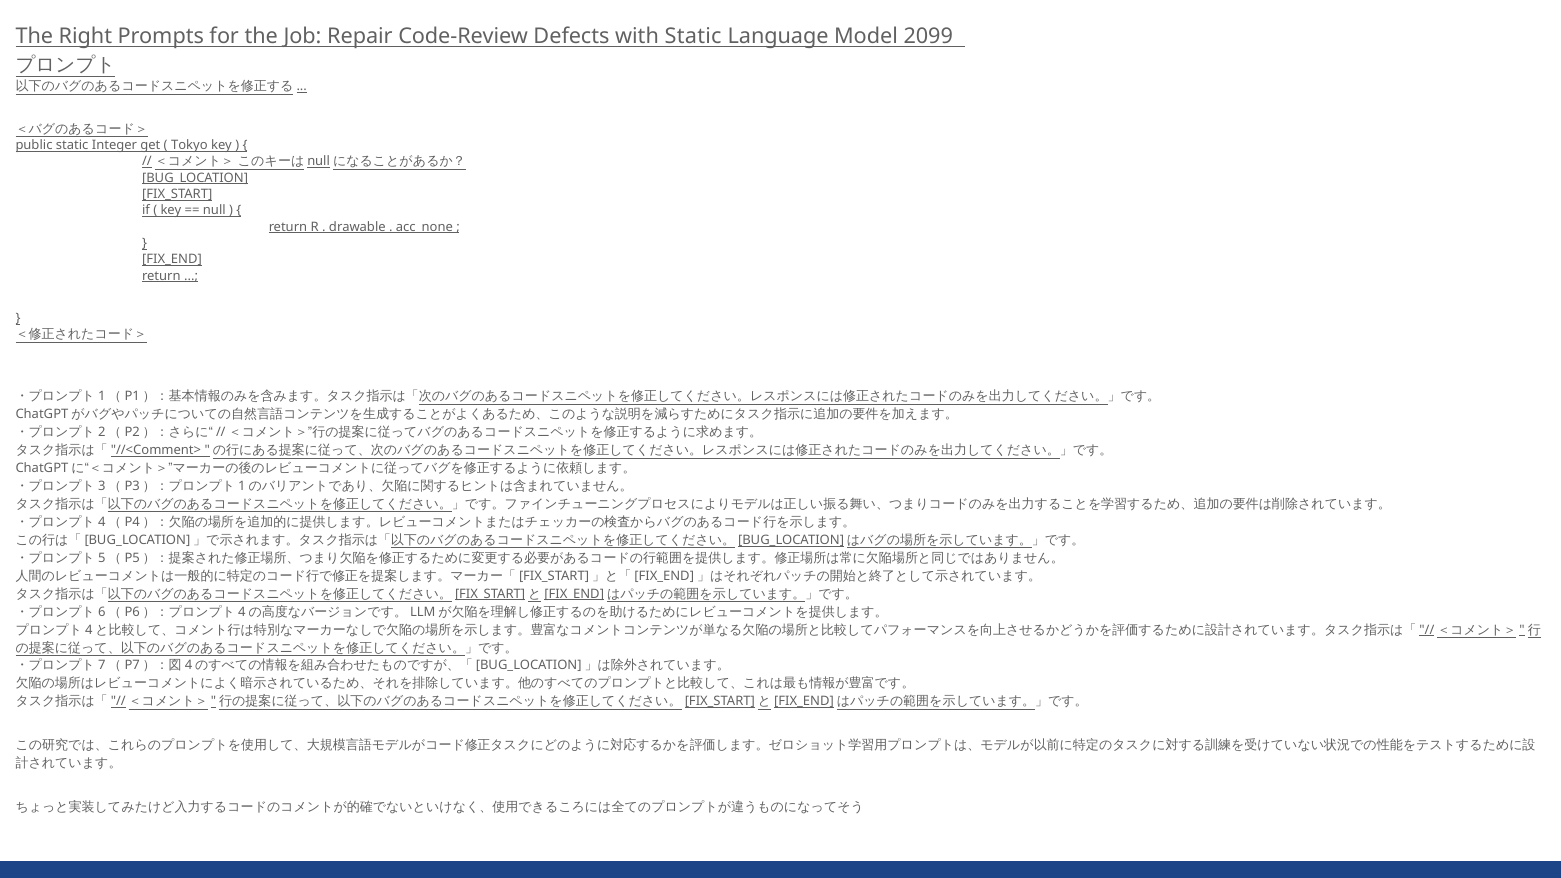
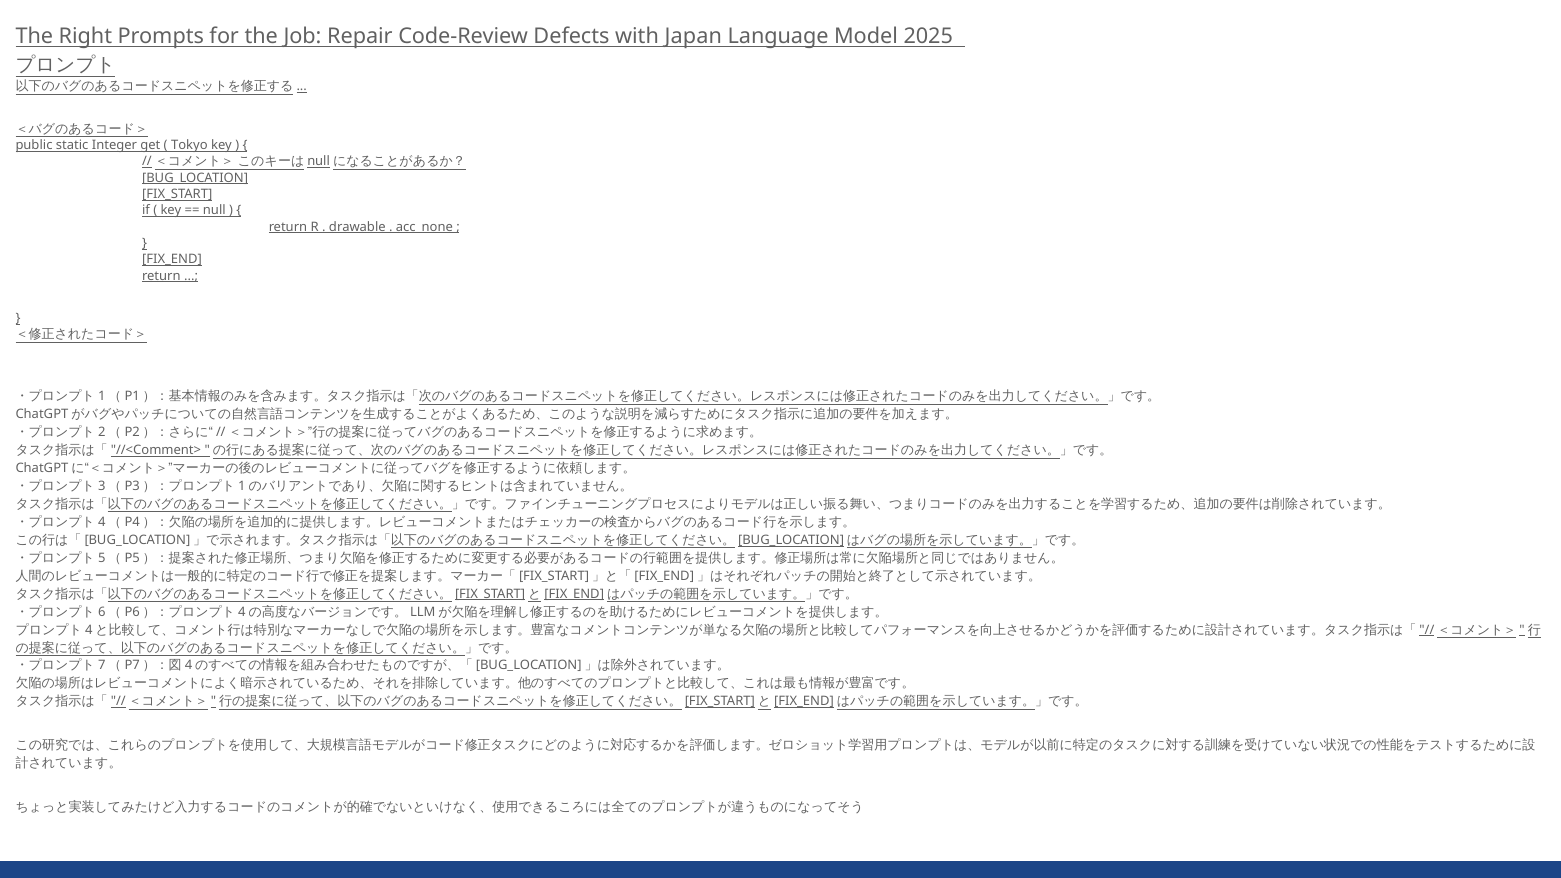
with Static: Static -> Japan
2099: 2099 -> 2025
